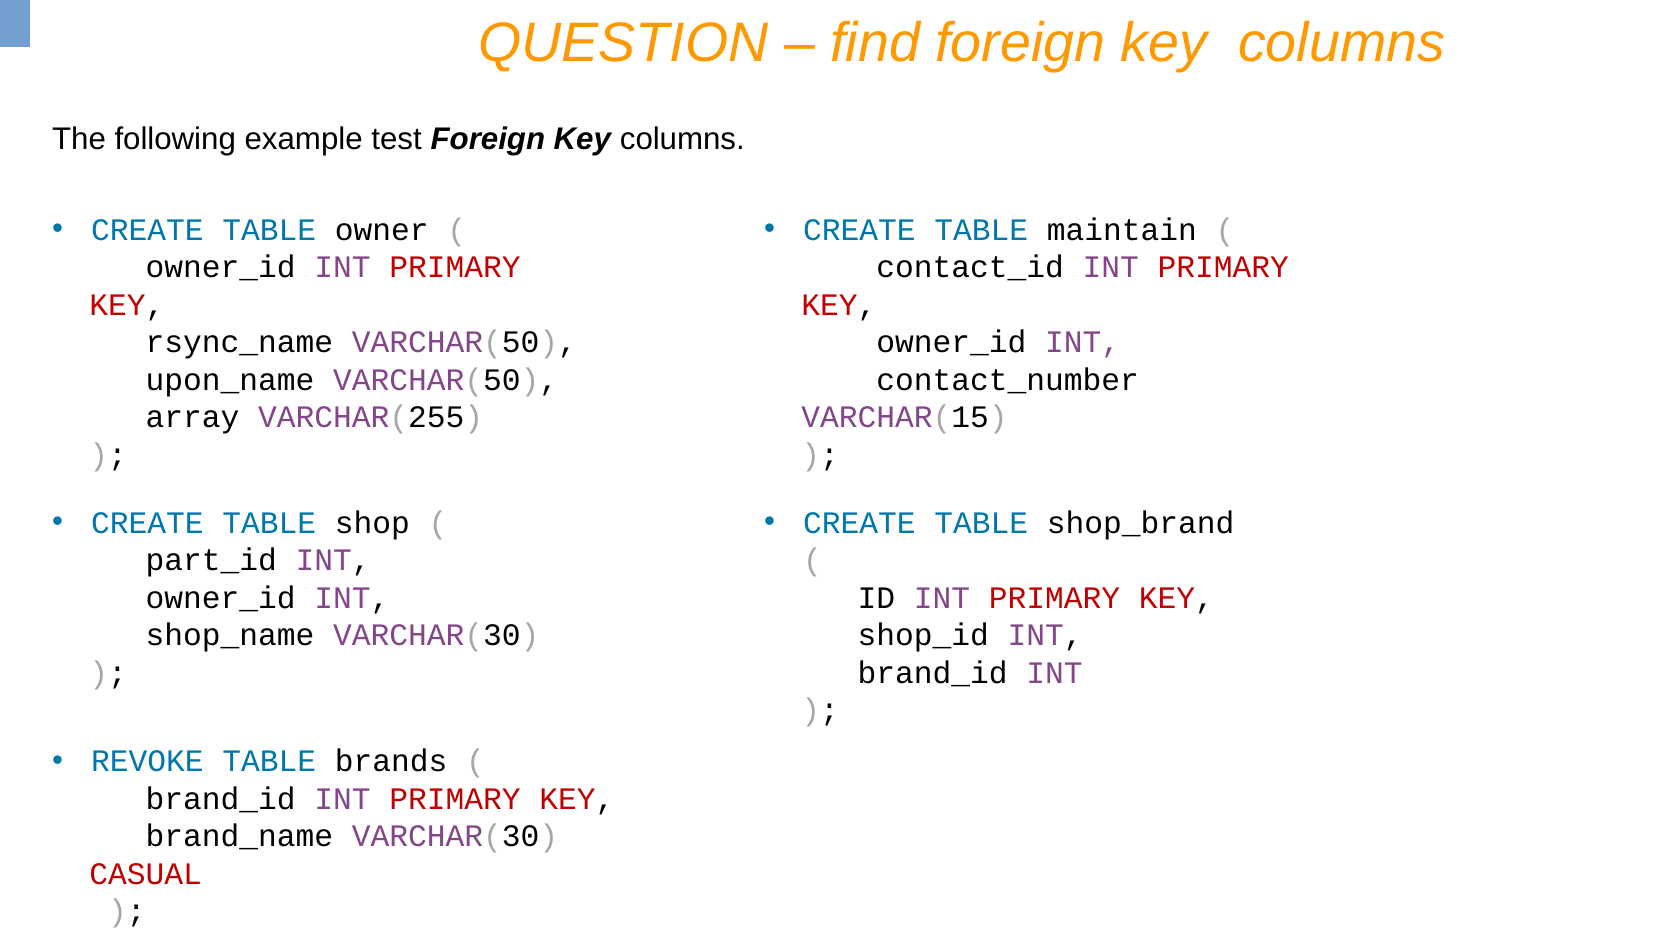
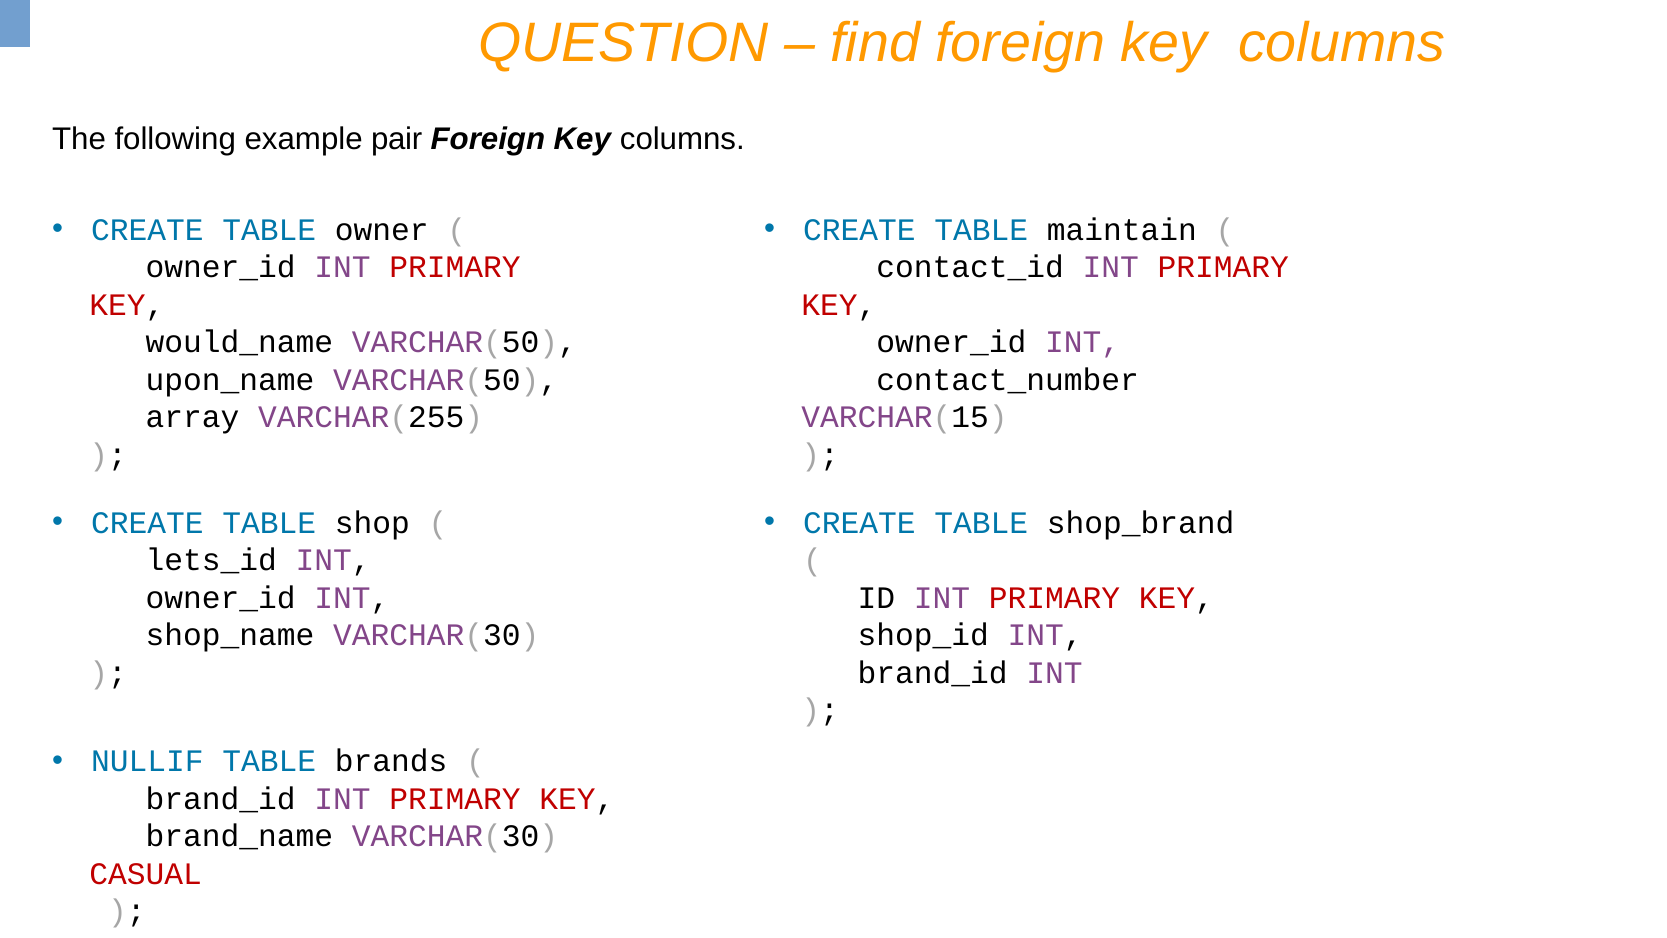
test: test -> pair
rsync_name: rsync_name -> would_name
part_id: part_id -> lets_id
REVOKE: REVOKE -> NULLIF
